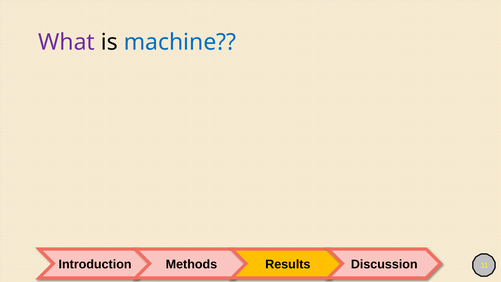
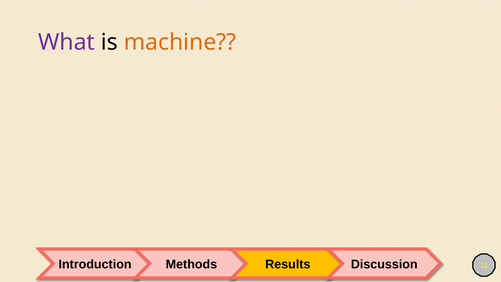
machine colour: blue -> orange
